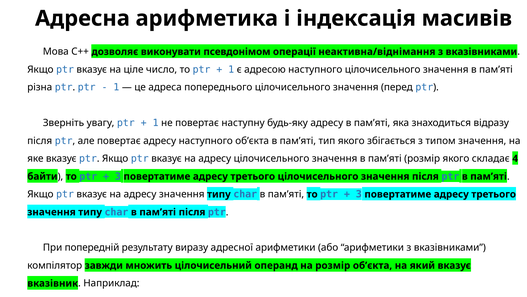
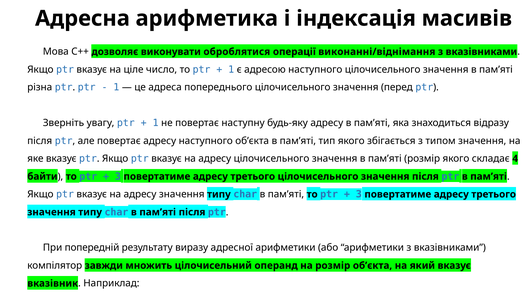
псевдонімом: псевдонімом -> оброблятися
неактивна/віднімання: неактивна/віднімання -> виконанні/віднімання
